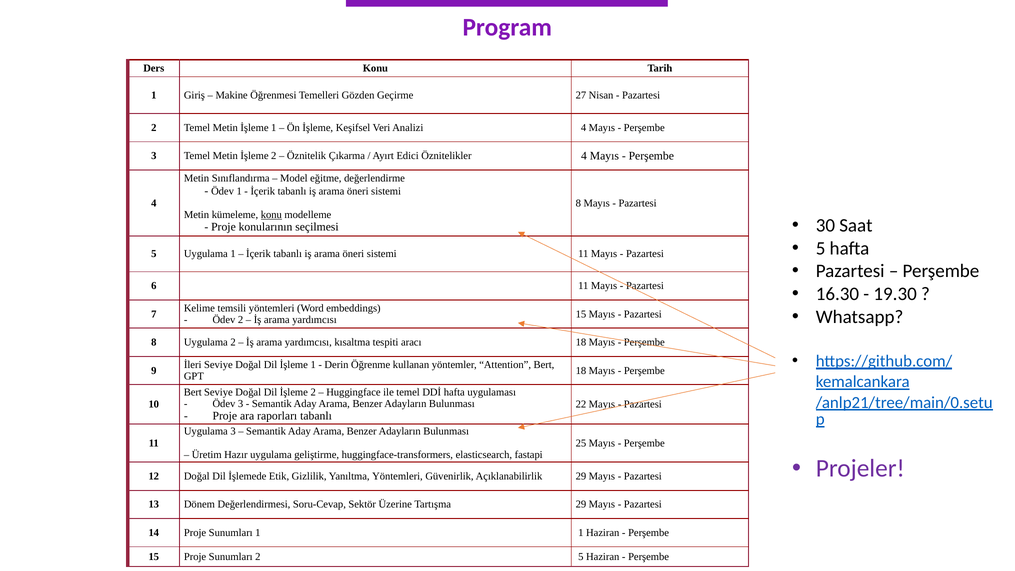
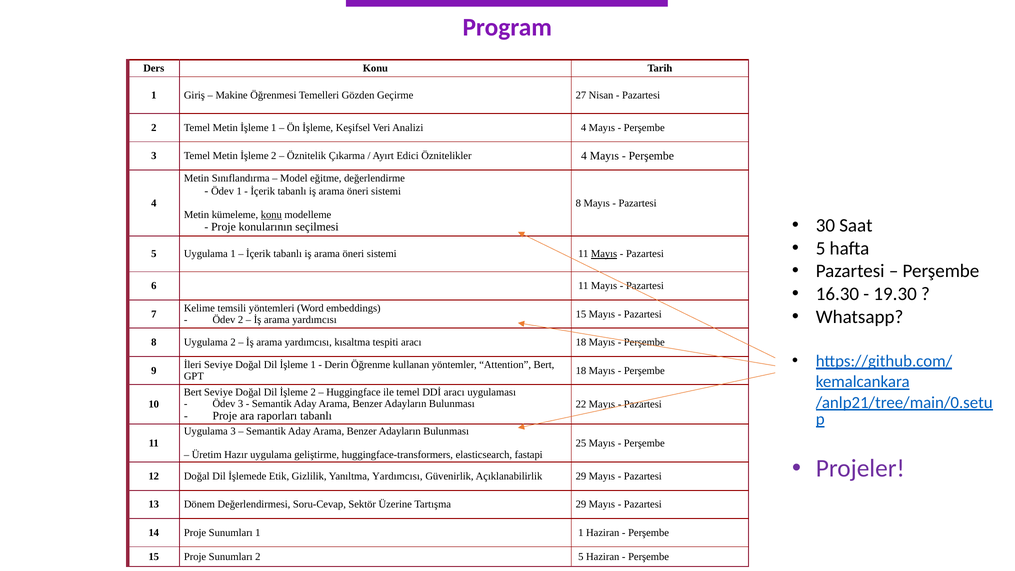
Mayıs at (604, 254) underline: none -> present
DDİ hafta: hafta -> aracı
Yanıltma Yöntemleri: Yöntemleri -> Yardımcısı
